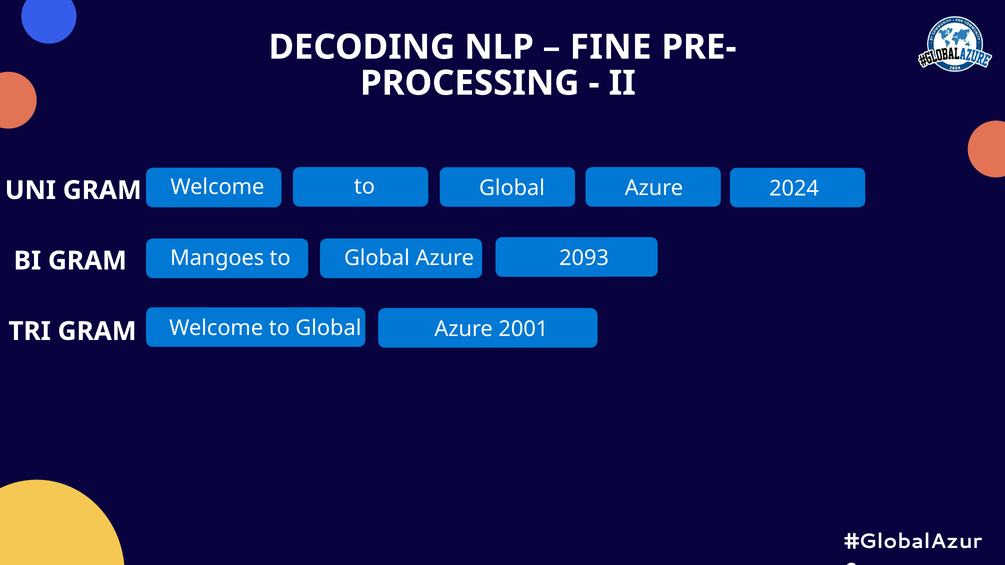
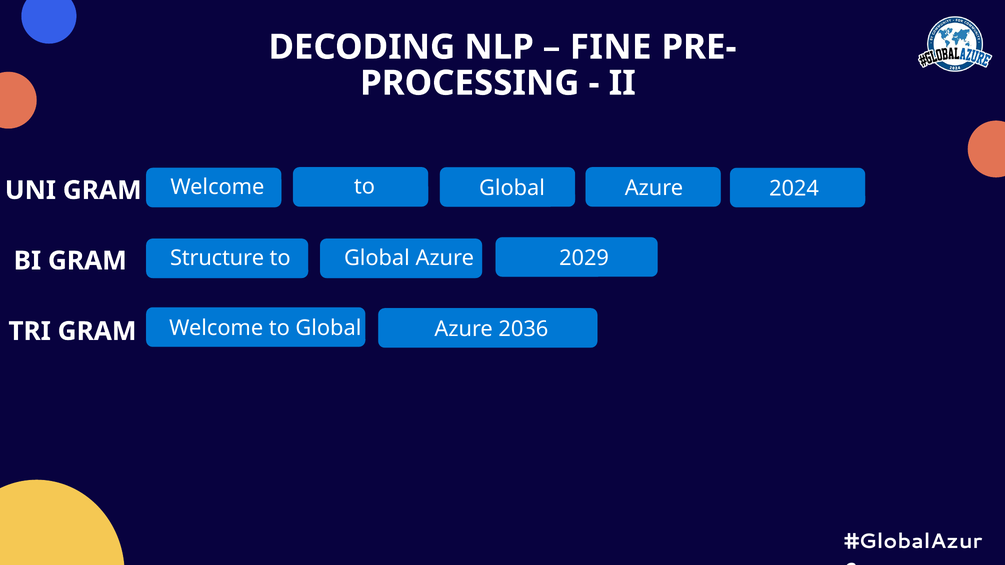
Mangoes: Mangoes -> Structure
2093: 2093 -> 2029
2001: 2001 -> 2036
